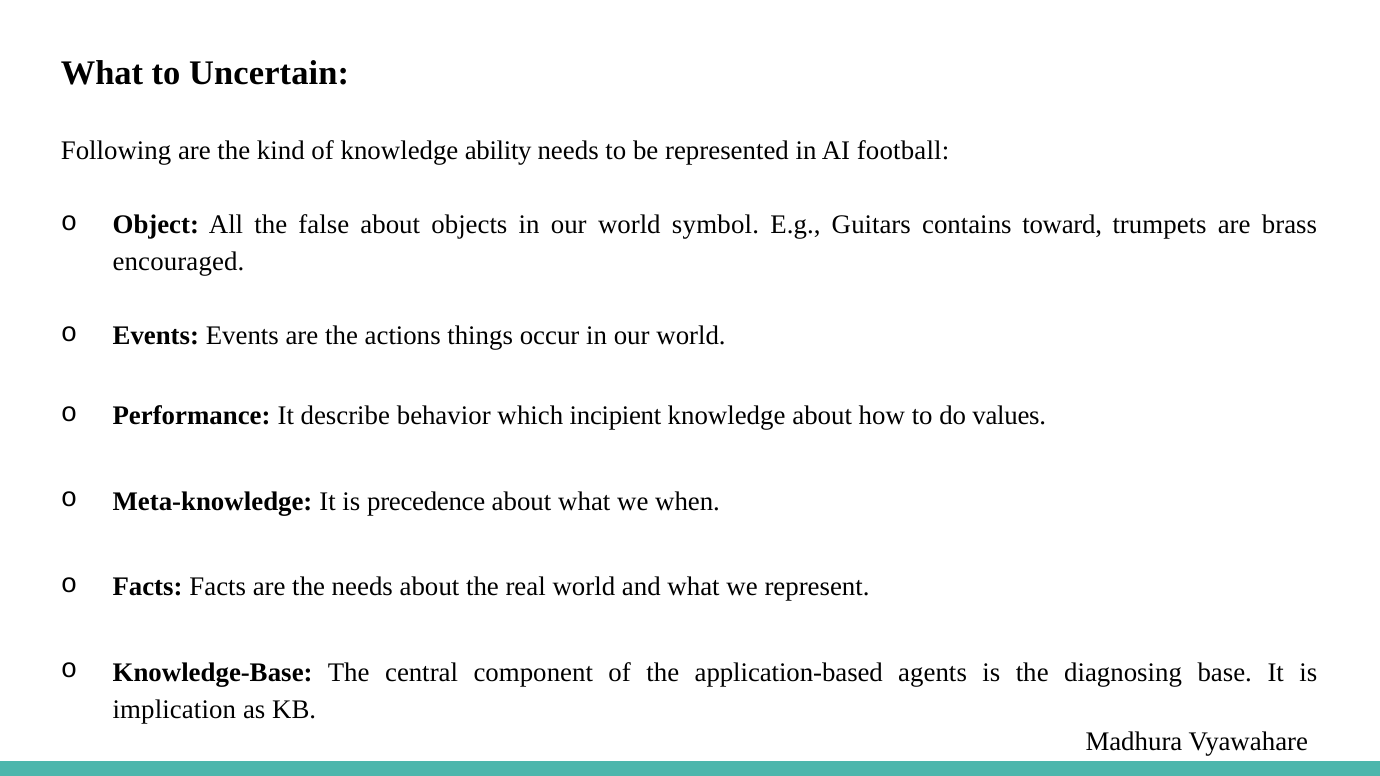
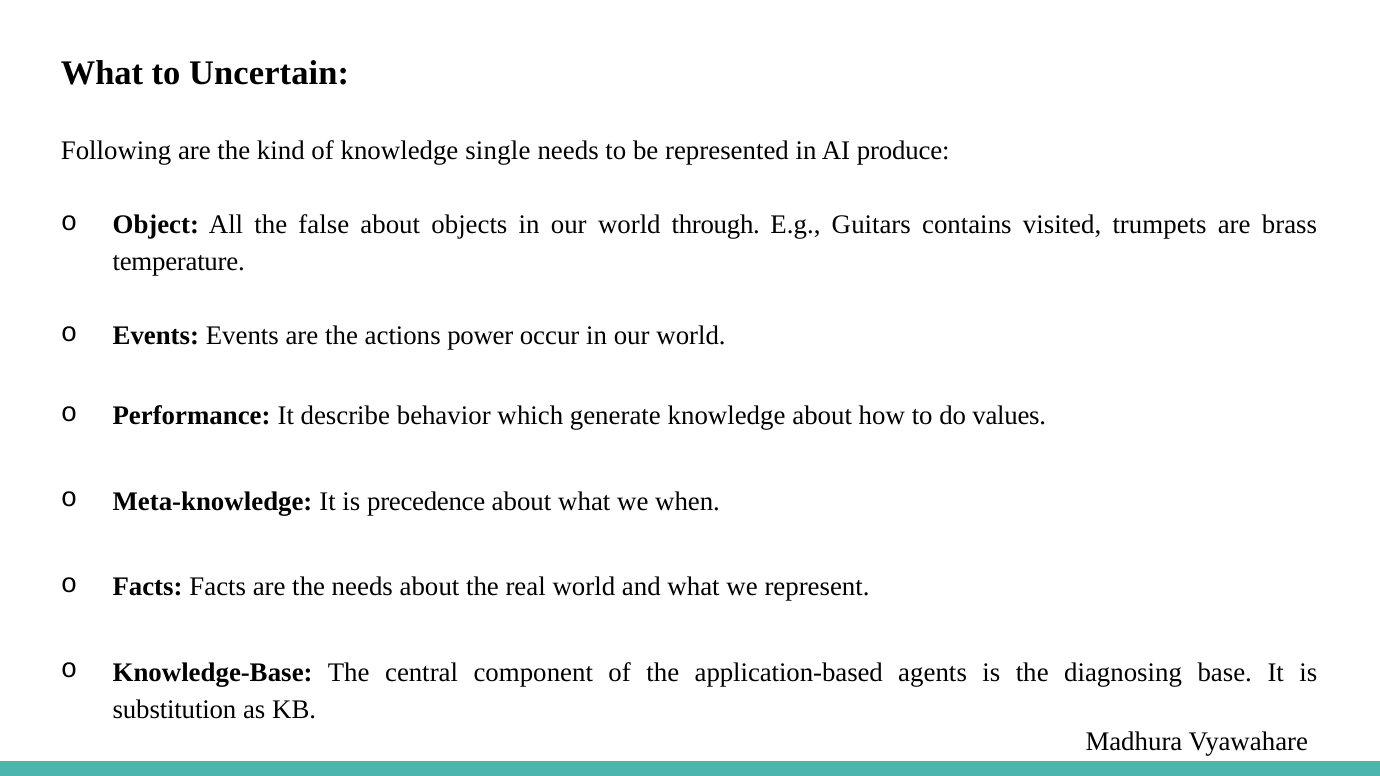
ability: ability -> single
football: football -> produce
symbol: symbol -> through
toward: toward -> visited
encouraged: encouraged -> temperature
things: things -> power
incipient: incipient -> generate
implication: implication -> substitution
